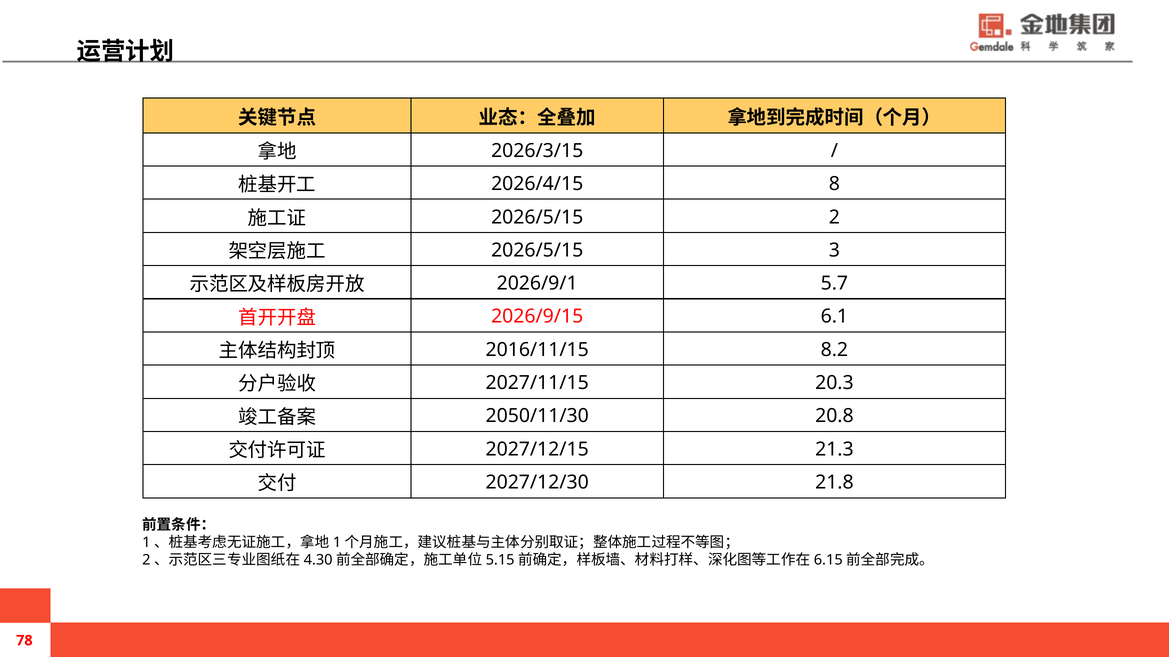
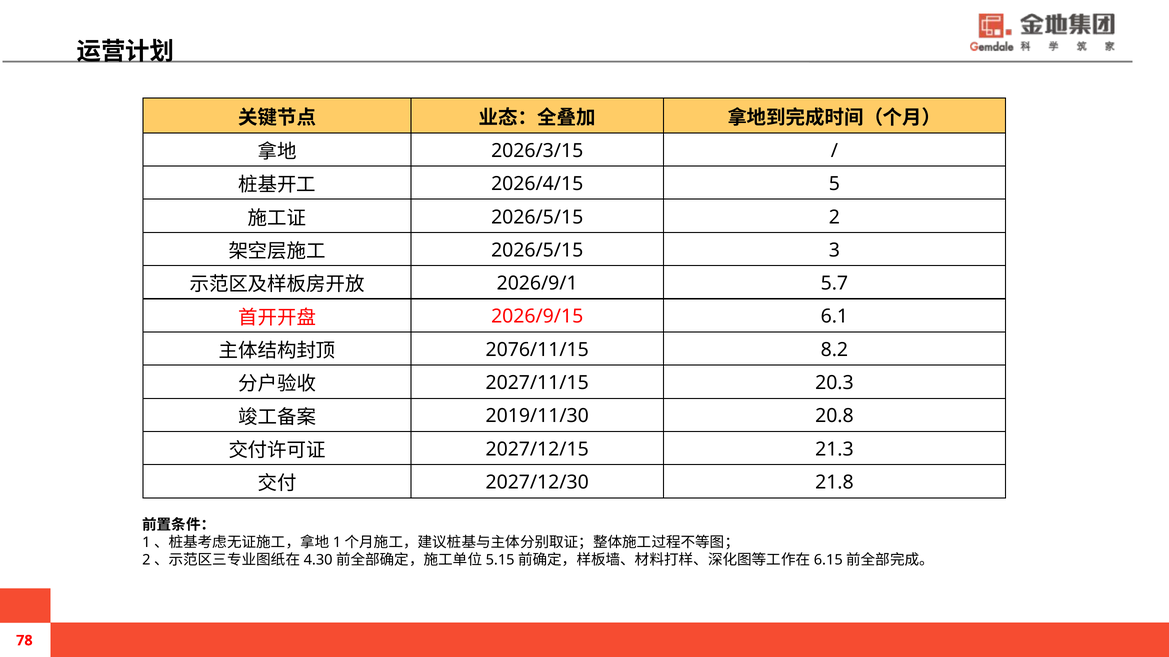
8: 8 -> 5
2016/11/15: 2016/11/15 -> 2076/11/15
2050/11/30: 2050/11/30 -> 2019/11/30
